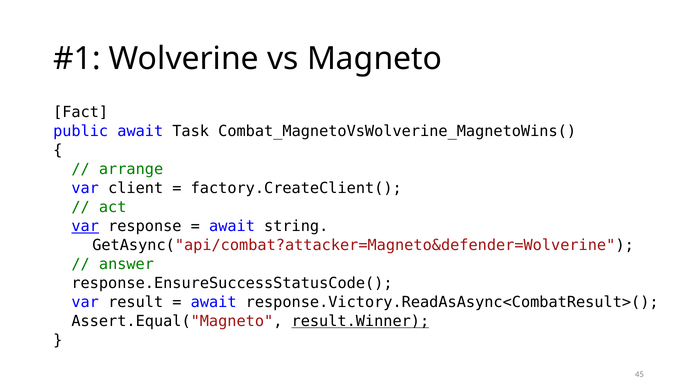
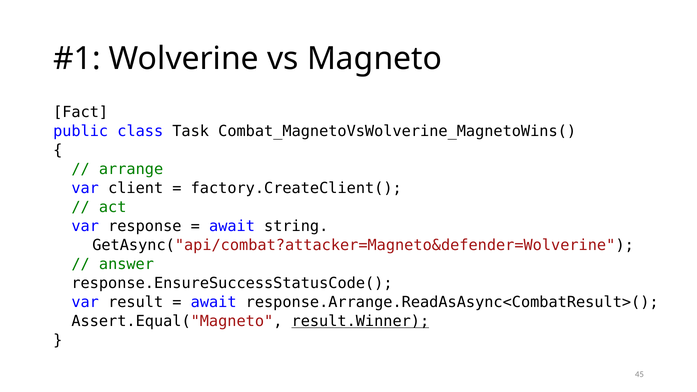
public await: await -> class
var at (85, 226) underline: present -> none
response.Victory.ReadAsAsync<CombatResult>(: response.Victory.ReadAsAsync<CombatResult>( -> response.Arrange.ReadAsAsync<CombatResult>(
